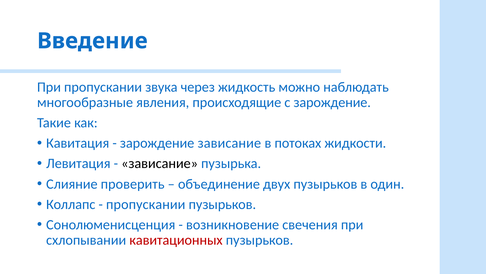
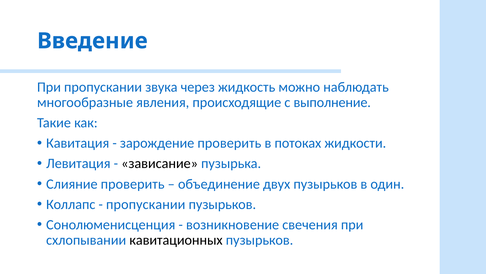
с зарождение: зарождение -> выполнение
зарождение зависание: зависание -> проверить
кавитационных colour: red -> black
